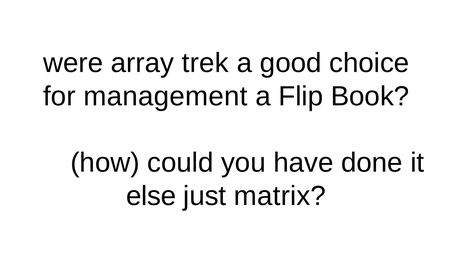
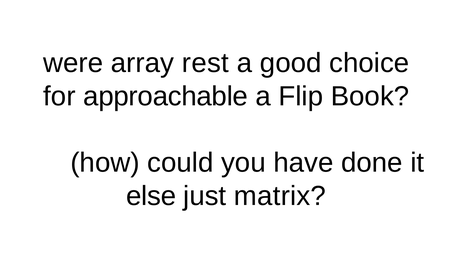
trek: trek -> rest
management: management -> approachable
